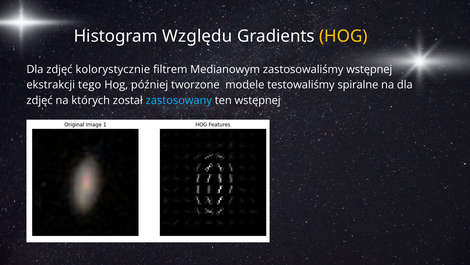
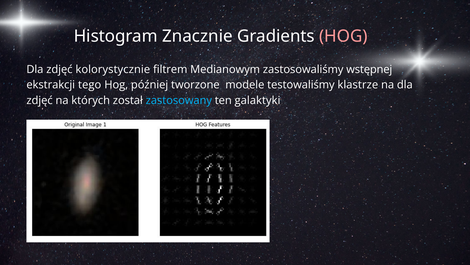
Względu: Względu -> Znacznie
HOG at (343, 36) colour: yellow -> pink
spiralne: spiralne -> klastrze
ten wstępnej: wstępnej -> galaktyki
